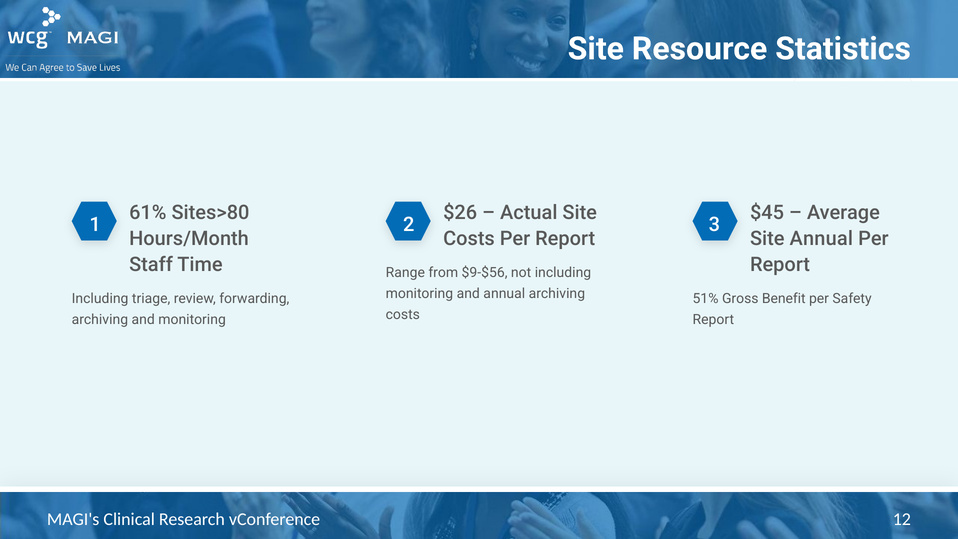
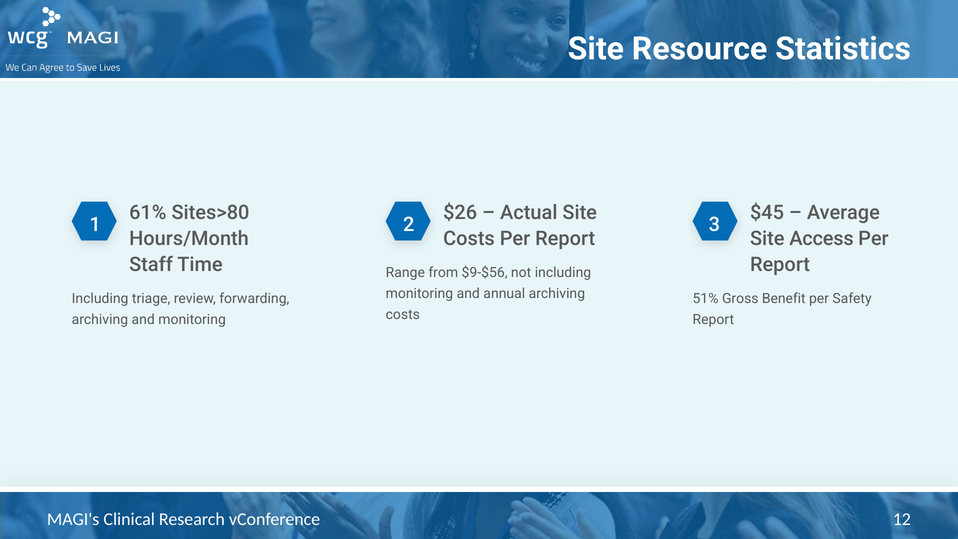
Site Annual: Annual -> Access
